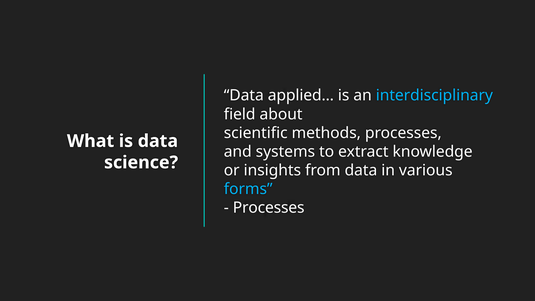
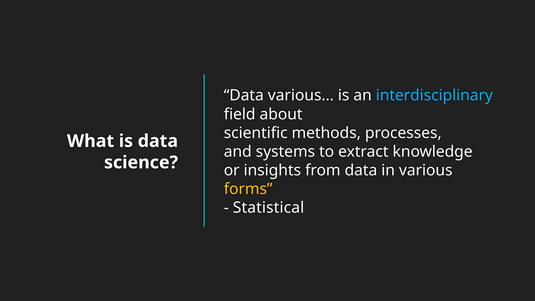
applied…: applied… -> various…
forms colour: light blue -> yellow
Processes at (269, 208): Processes -> Statistical
